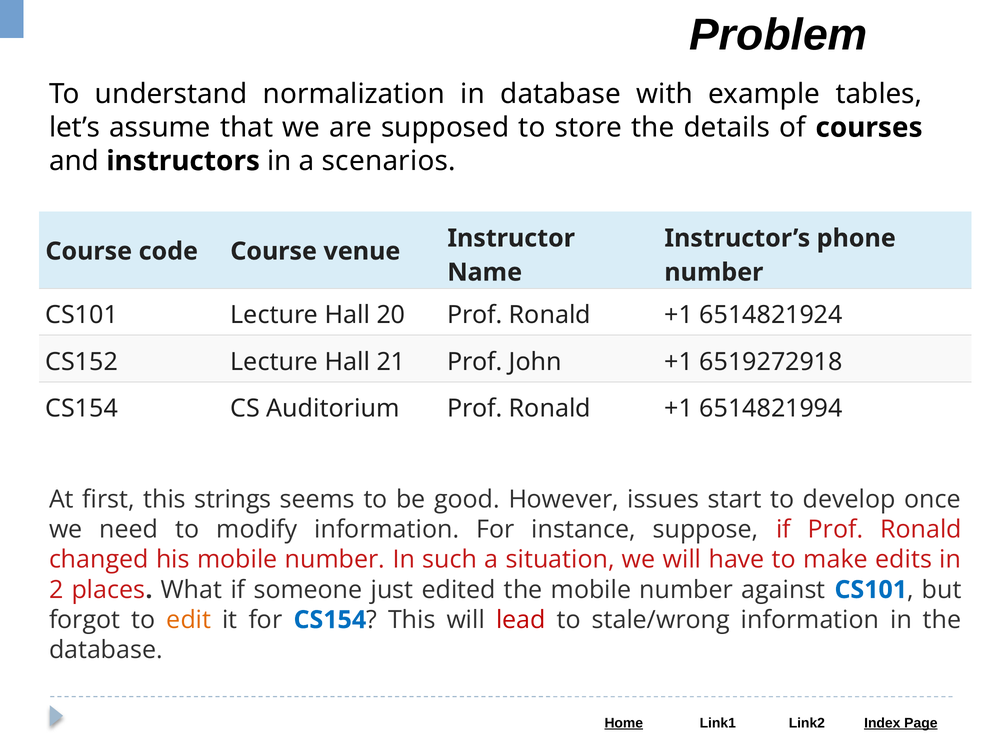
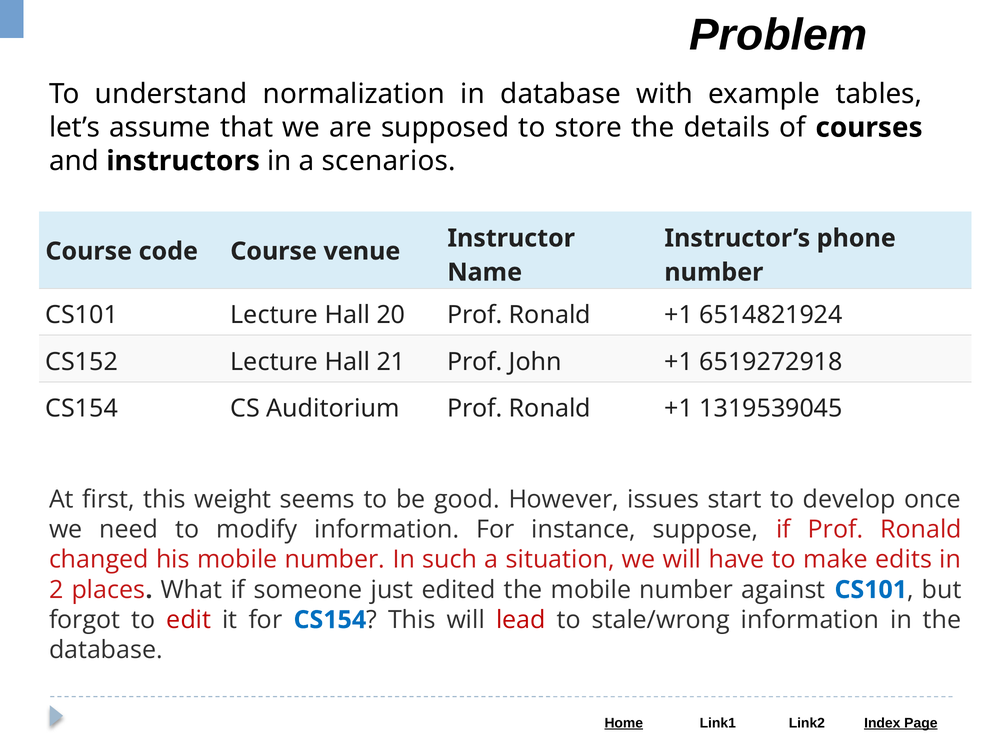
6514821994: 6514821994 -> 1319539045
strings: strings -> weight
edit colour: orange -> red
